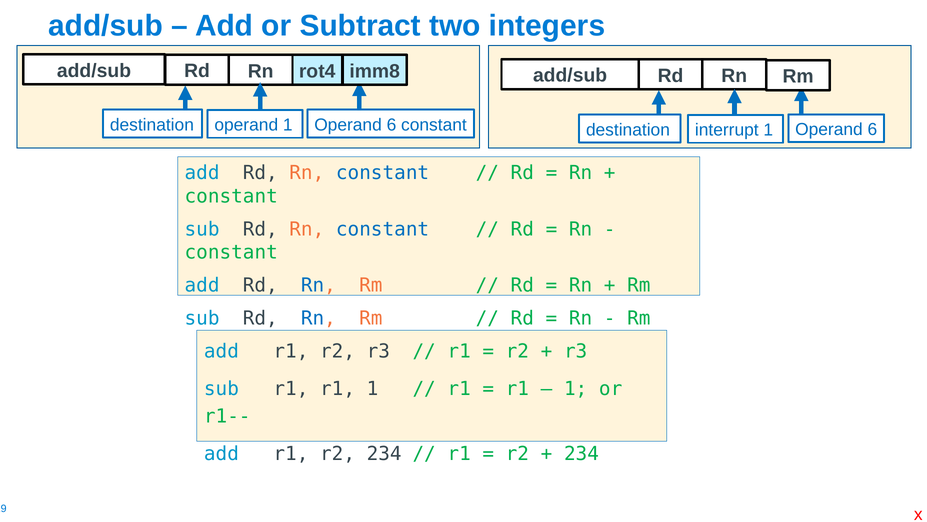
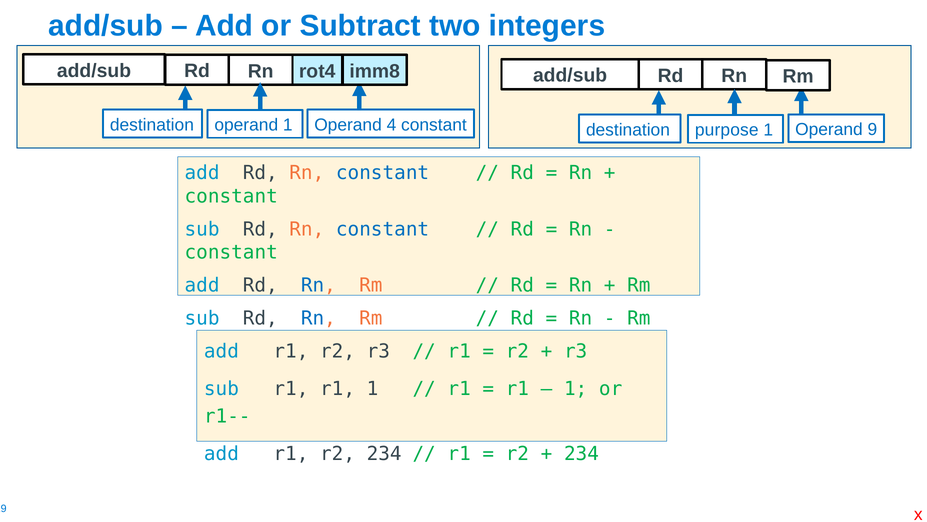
6 at (391, 125): 6 -> 4
1 Operand 6: 6 -> 9
interrupt: interrupt -> purpose
